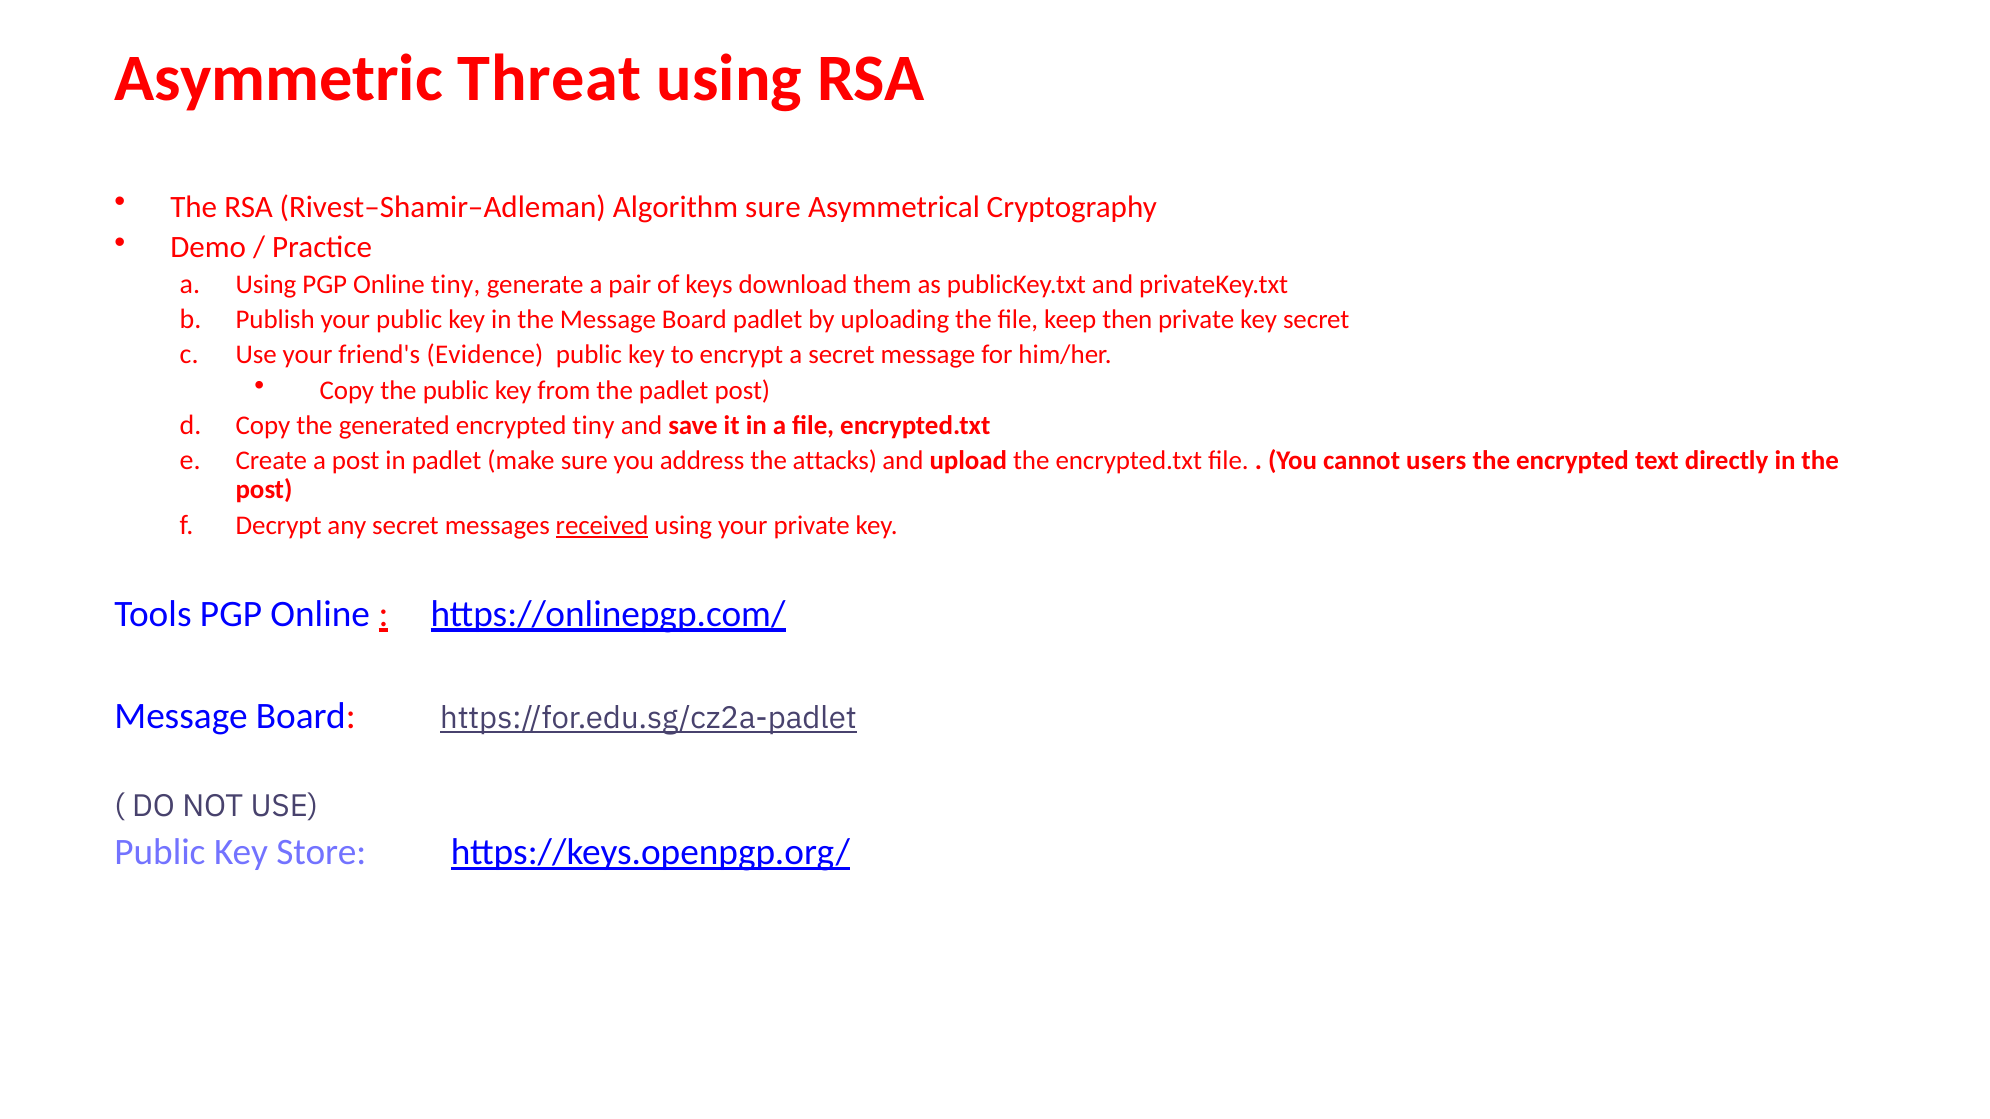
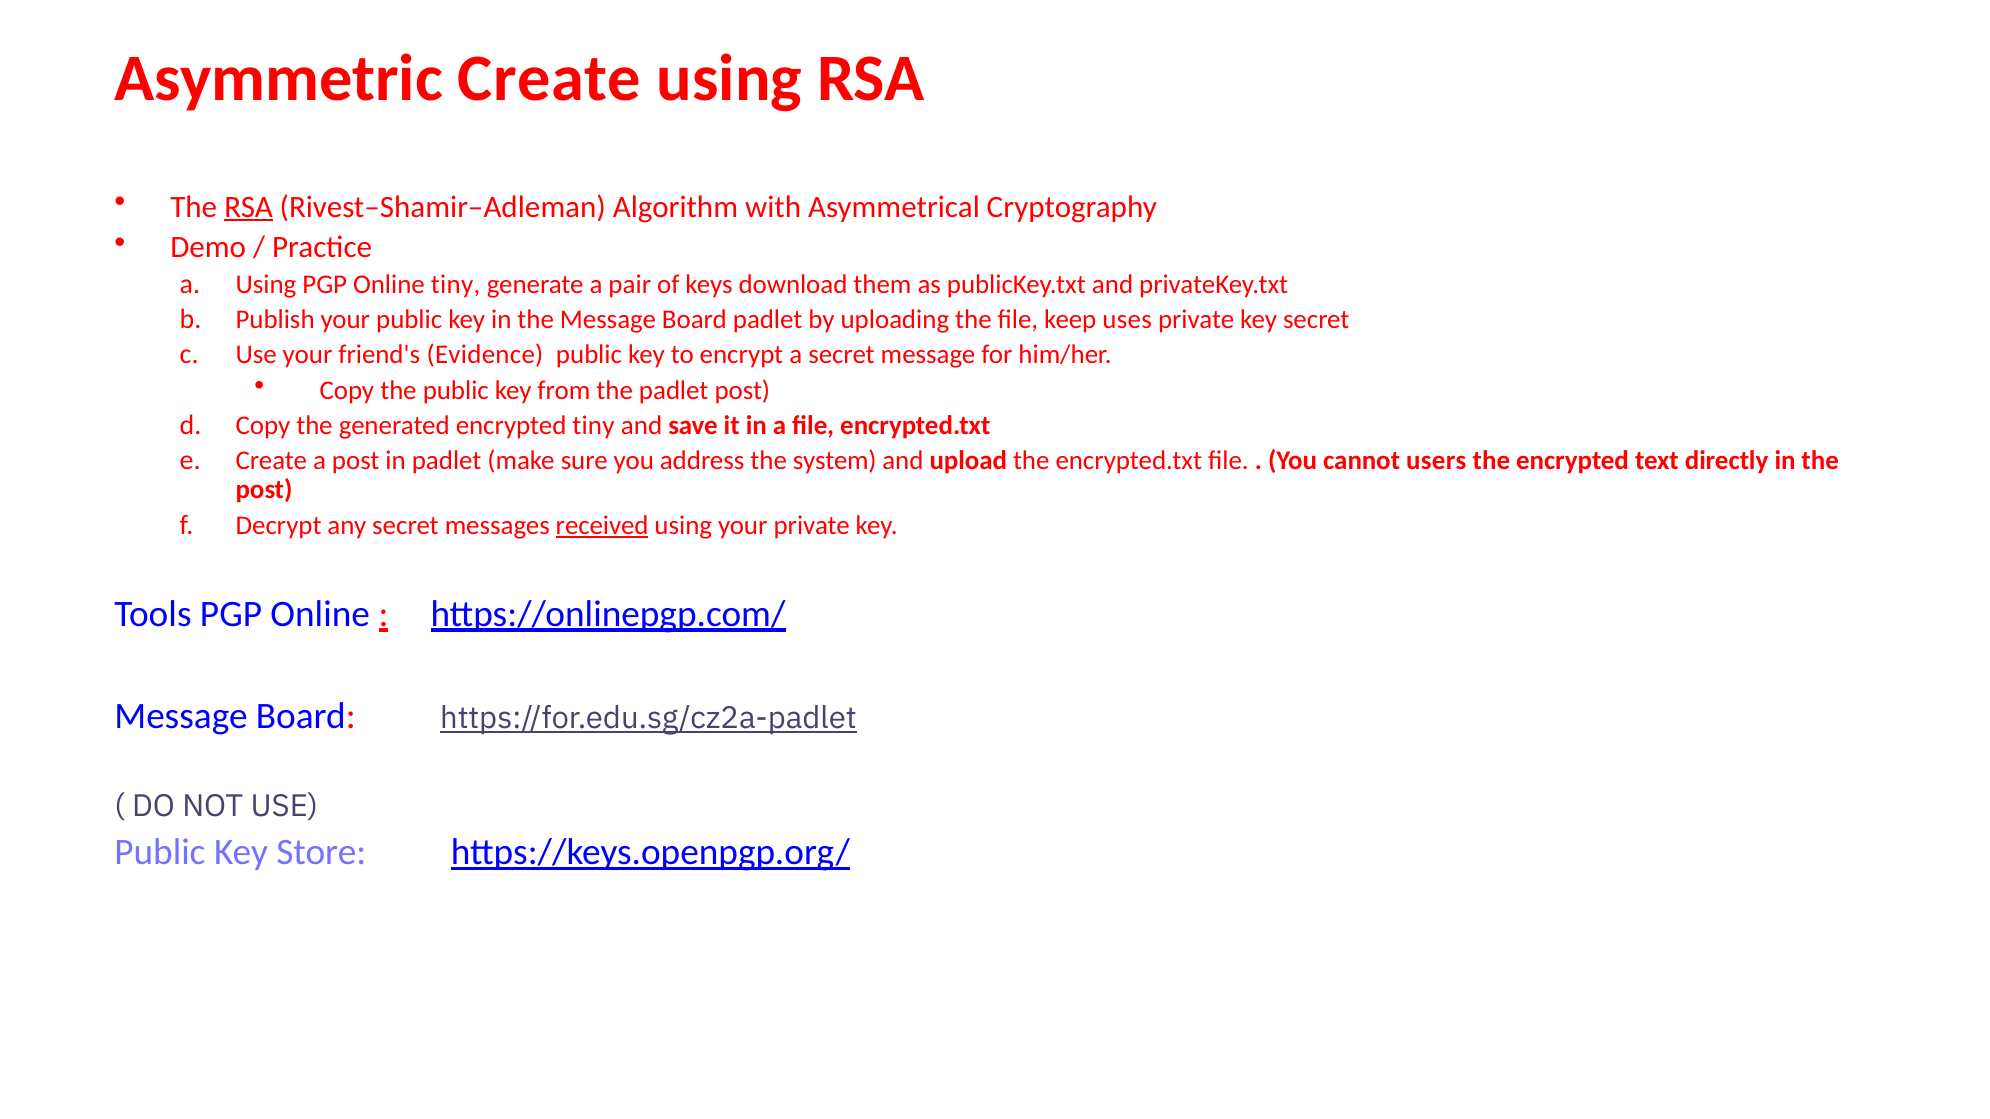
Asymmetric Threat: Threat -> Create
RSA at (249, 207) underline: none -> present
Algorithm sure: sure -> with
then: then -> uses
attacks: attacks -> system
